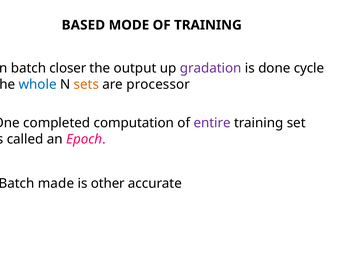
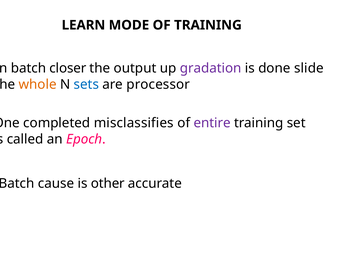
BASED: BASED -> LEARN
cycle: cycle -> slide
whole colour: blue -> orange
sets colour: orange -> blue
computation: computation -> misclassifies
made: made -> cause
